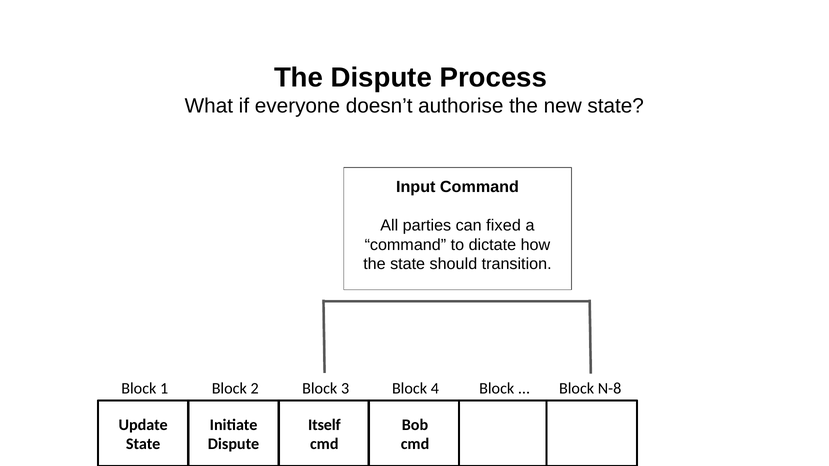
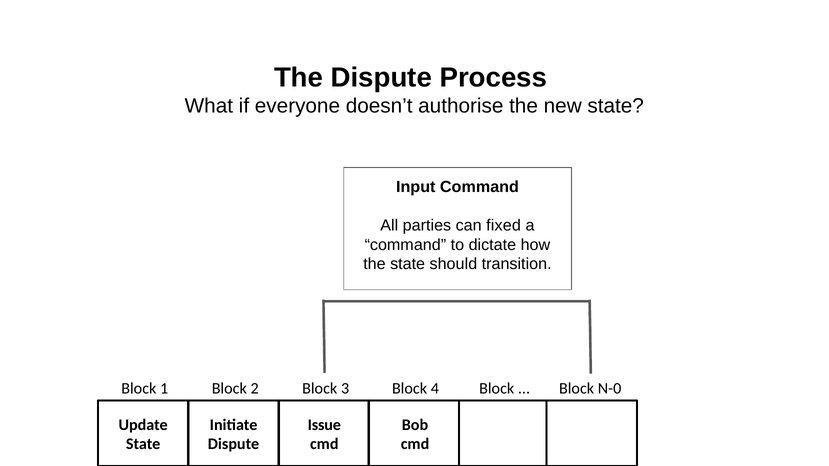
N-8: N-8 -> N-0
Itself: Itself -> Issue
